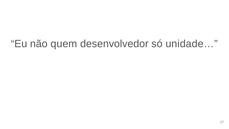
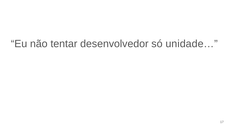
quem: quem -> tentar
